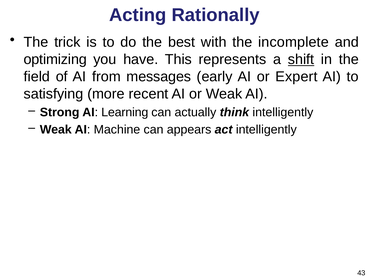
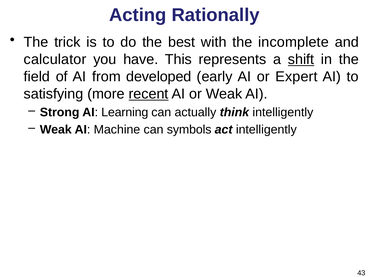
optimizing: optimizing -> calculator
messages: messages -> developed
recent underline: none -> present
appears: appears -> symbols
